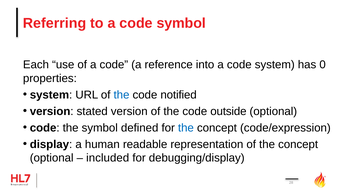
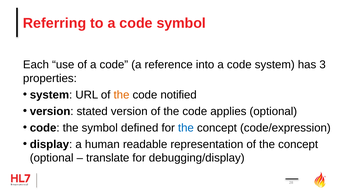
0: 0 -> 3
the at (122, 95) colour: blue -> orange
outside: outside -> applies
included: included -> translate
